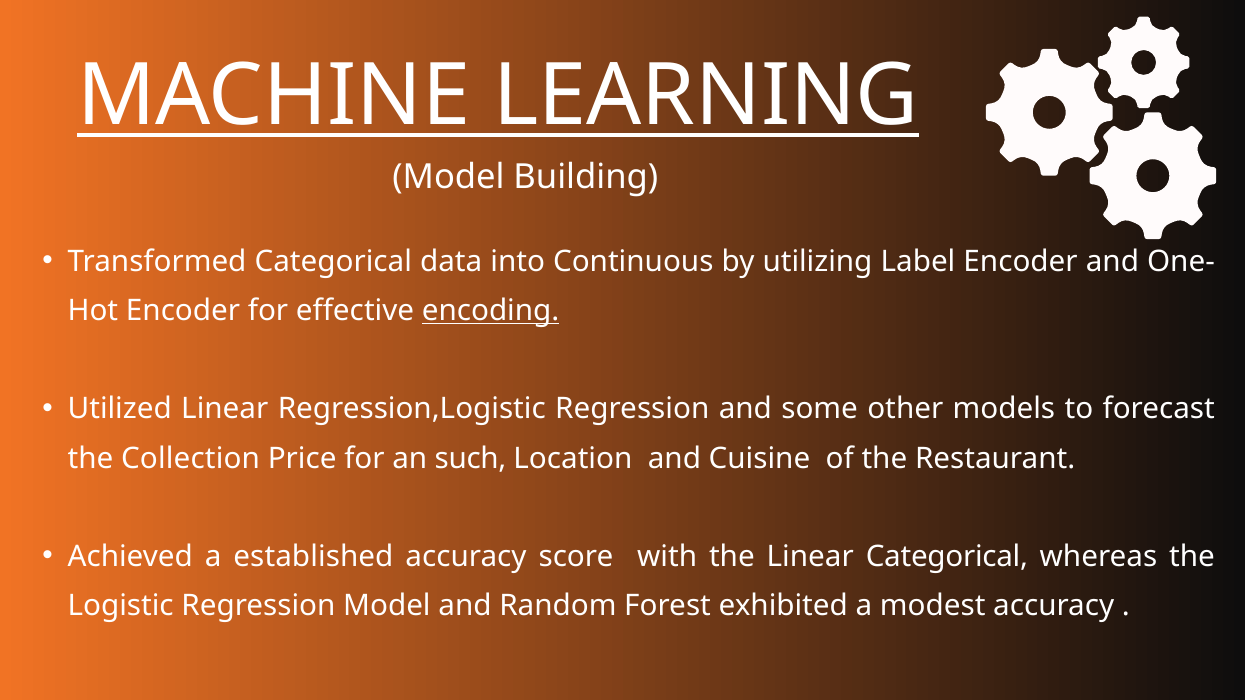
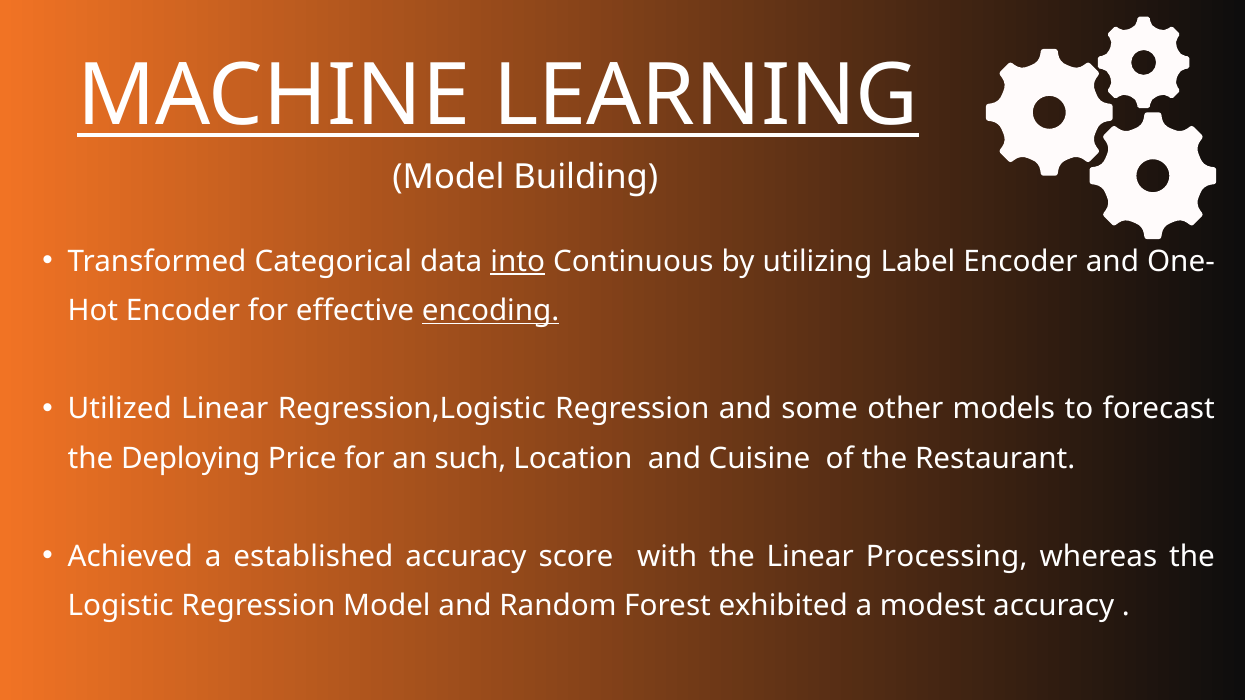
into underline: none -> present
Collection: Collection -> Deploying
Linear Categorical: Categorical -> Processing
